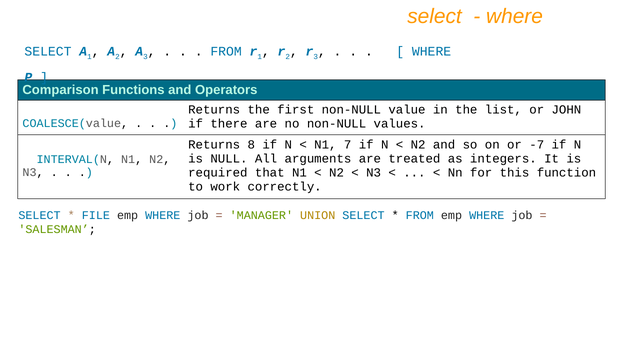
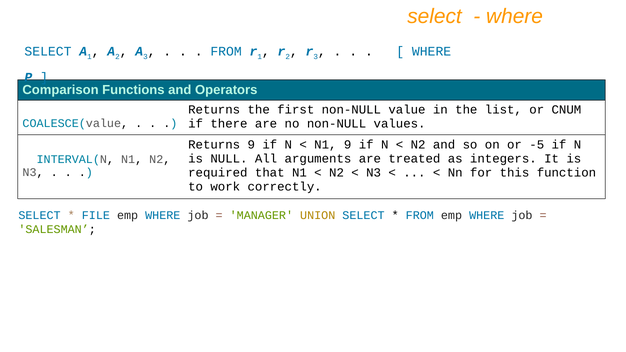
JOHN: JOHN -> CNUM
Returns 8: 8 -> 9
N1 7: 7 -> 9
-7: -7 -> -5
